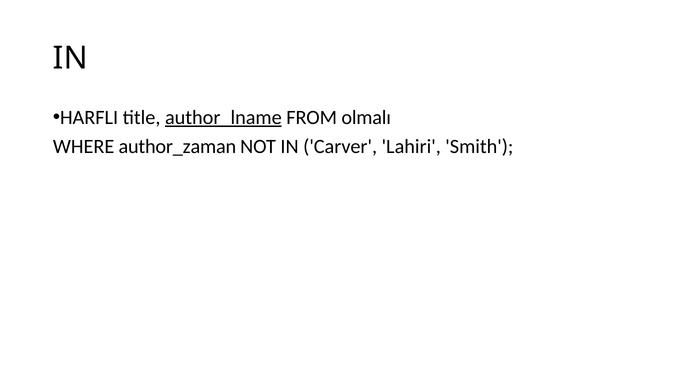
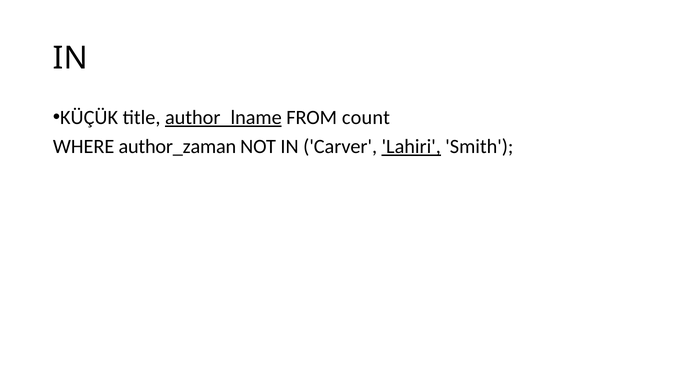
HARFLI: HARFLI -> KÜÇÜK
olmalı: olmalı -> count
Lahiri underline: none -> present
